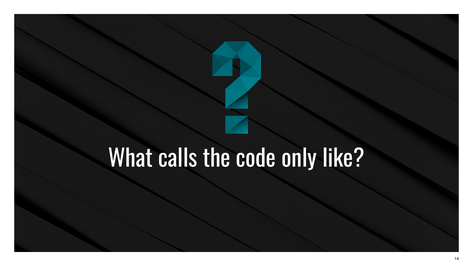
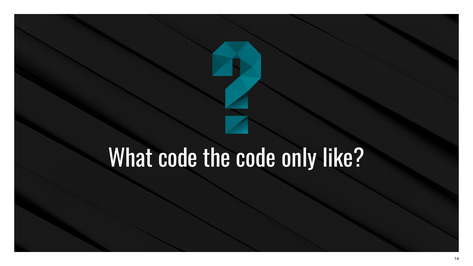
What calls: calls -> code
